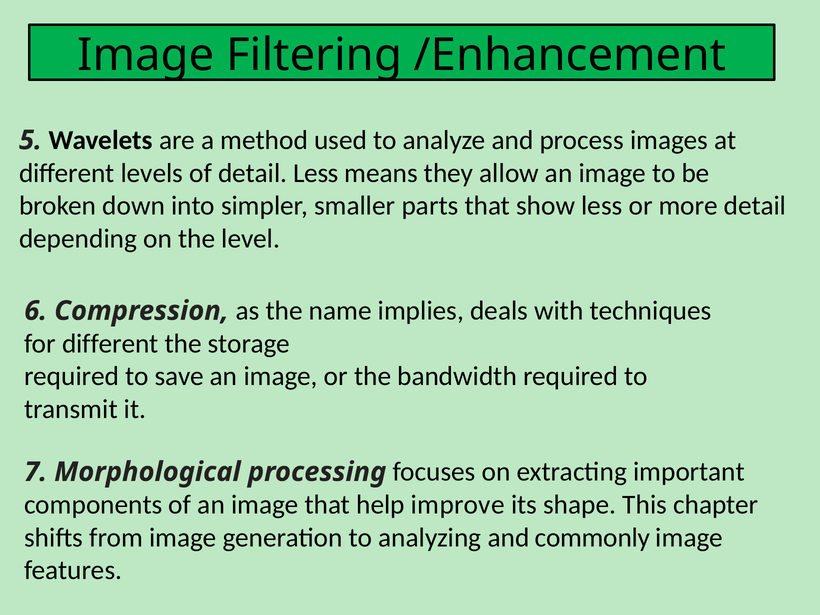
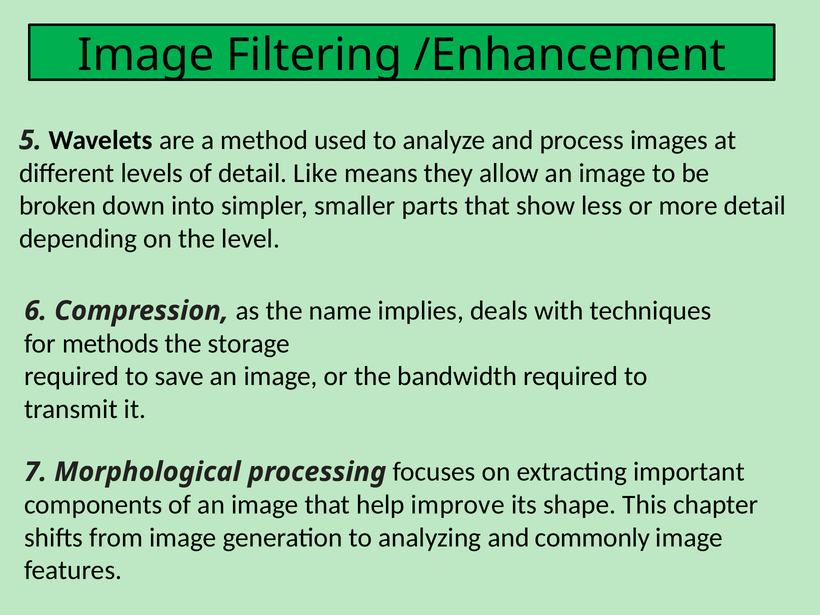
detail Less: Less -> Like
for different: different -> methods
